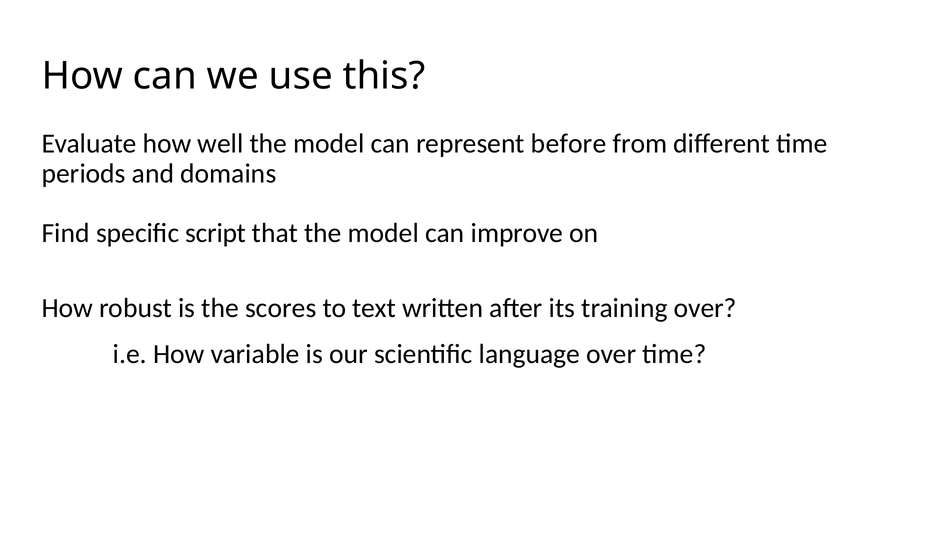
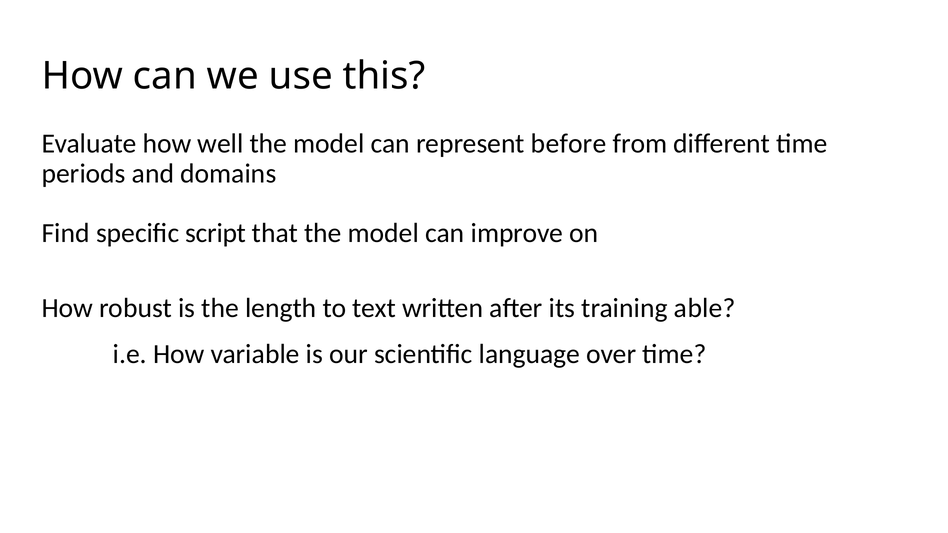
scores: scores -> length
training over: over -> able
